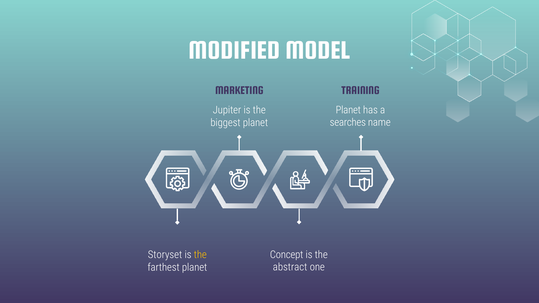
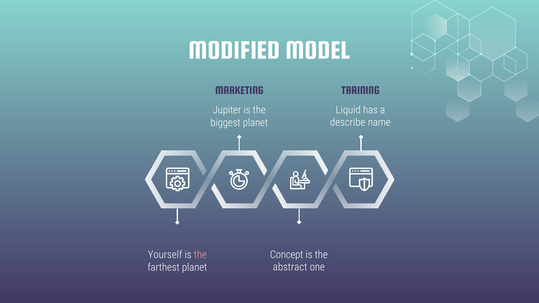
Planet at (348, 110): Planet -> Liquid
searches: searches -> describe
Storyset: Storyset -> Yourself
the at (200, 255) colour: yellow -> pink
